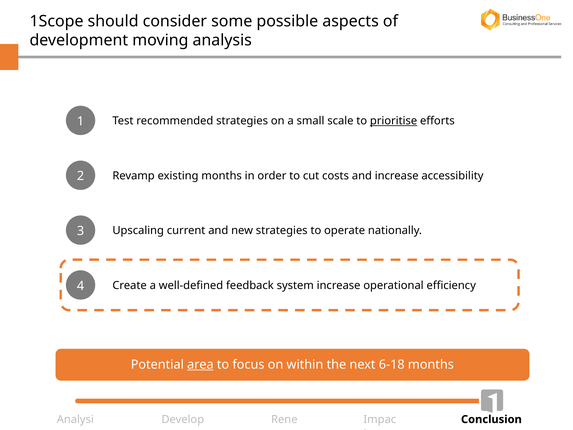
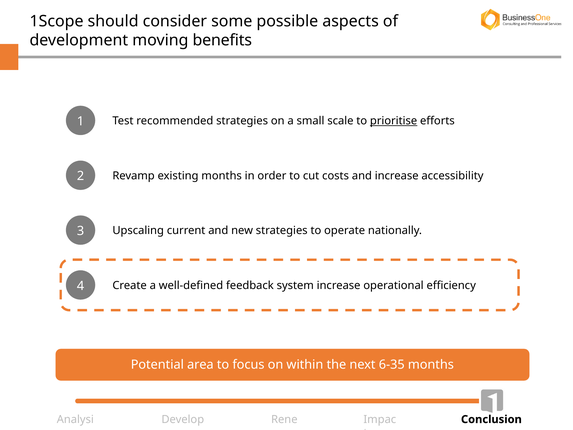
analysis: analysis -> benefits
area underline: present -> none
6-18: 6-18 -> 6-35
